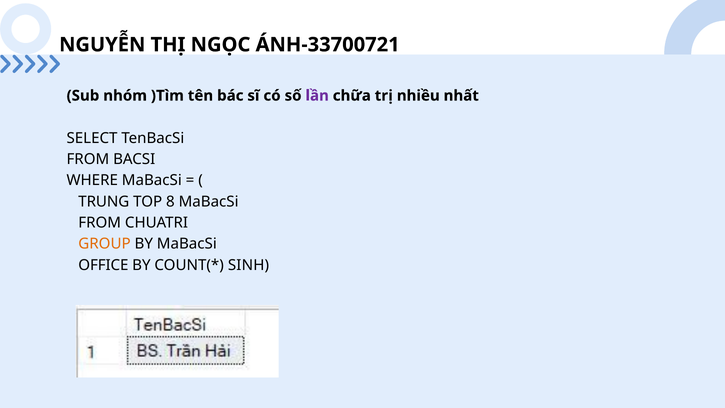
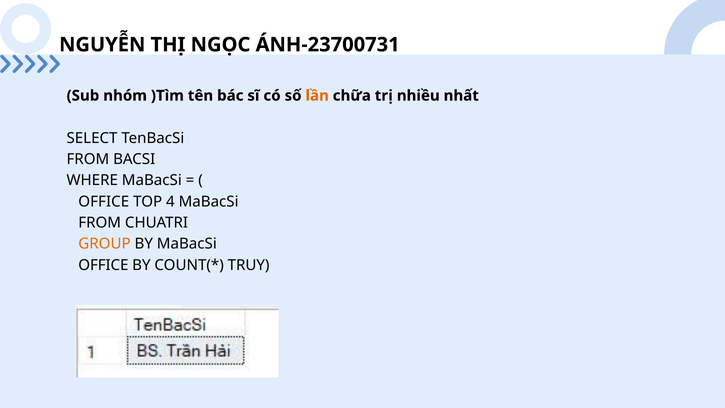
ÁNH-33700721: ÁNH-33700721 -> ÁNH-23700731
lần colour: purple -> orange
TRUNG at (104, 202): TRUNG -> OFFICE
8: 8 -> 4
SINH: SINH -> TRUY
